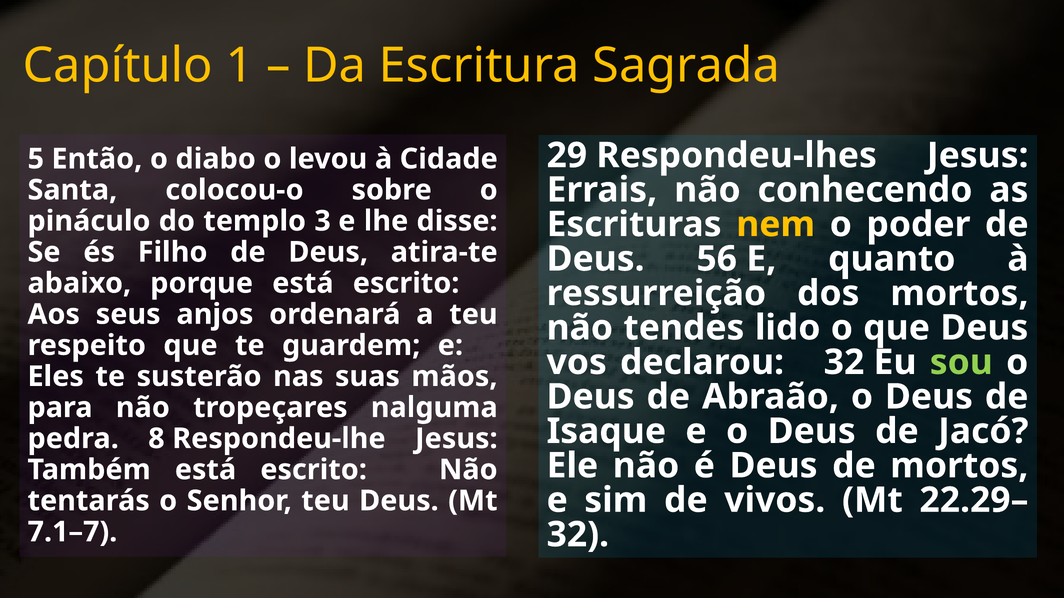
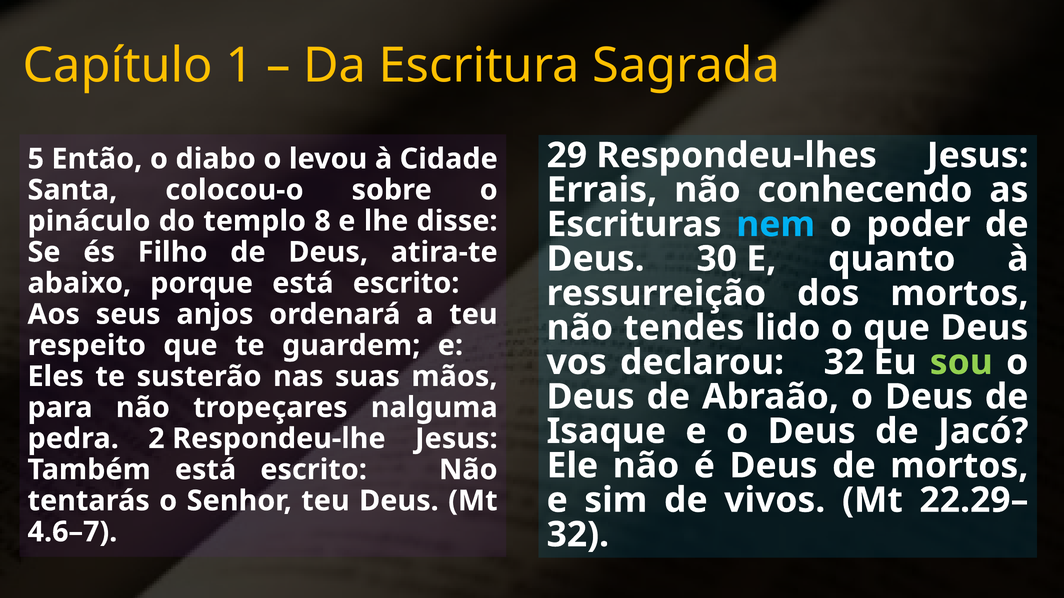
3: 3 -> 8
nem colour: yellow -> light blue
56: 56 -> 30
8: 8 -> 2
7.1–7: 7.1–7 -> 4.6–7
